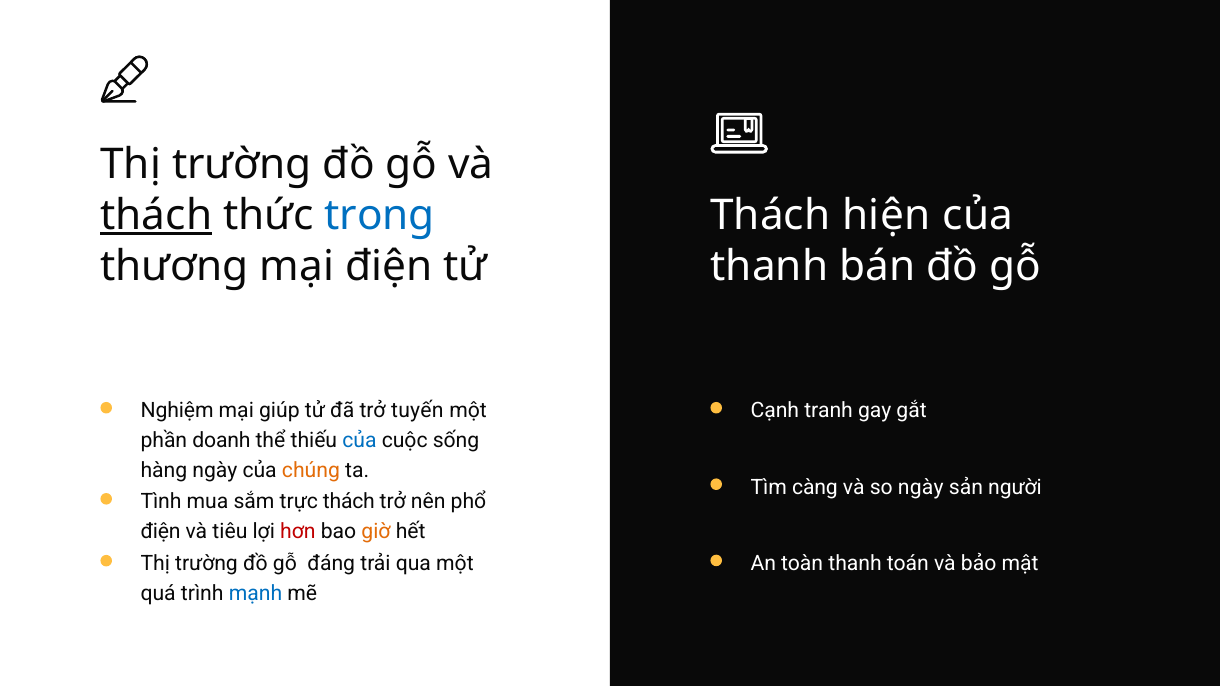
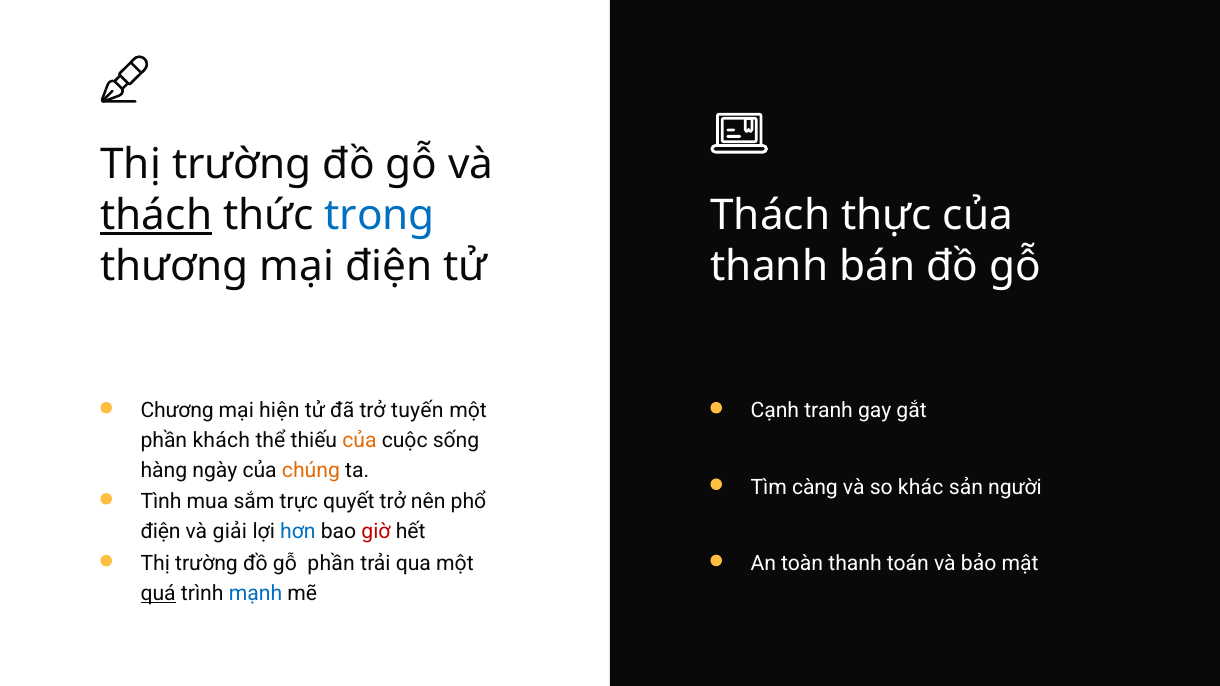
hiện: hiện -> thực
Nghiệm: Nghiệm -> Chương
giúp: giúp -> hiện
doanh: doanh -> khách
của at (359, 441) colour: blue -> orange
so ngày: ngày -> khác
trực thách: thách -> quyết
tiêu: tiêu -> giải
hơn colour: red -> blue
giờ colour: orange -> red
gỗ đáng: đáng -> phần
quá underline: none -> present
